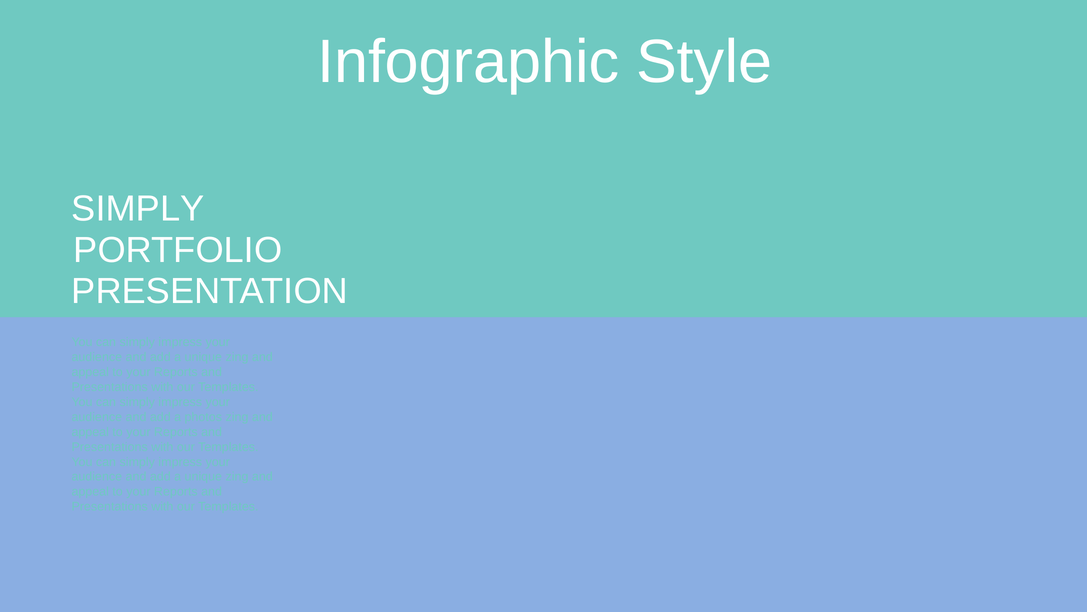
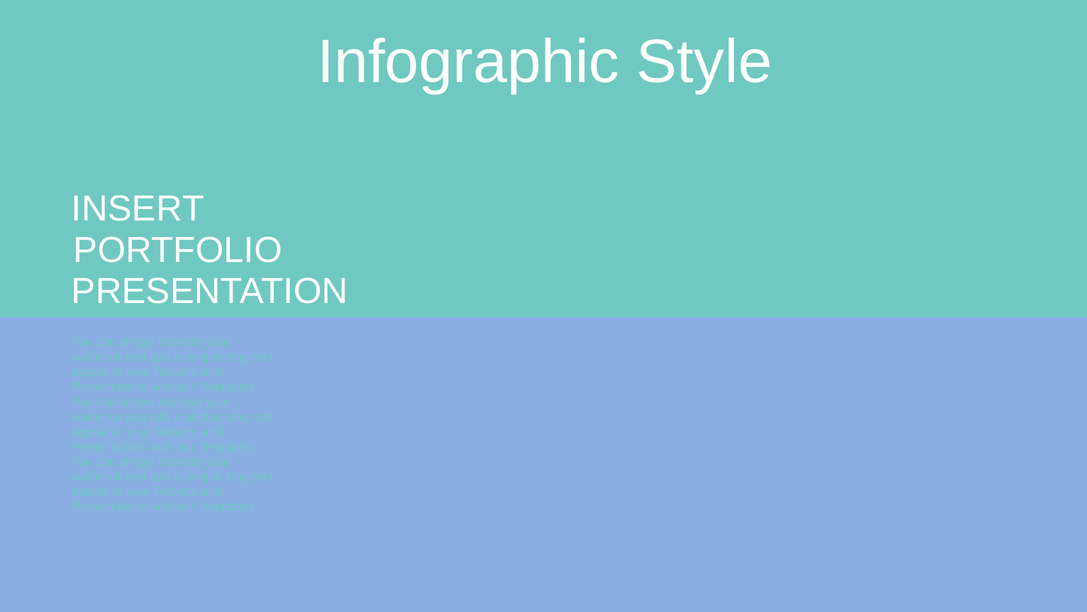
SIMPLY at (138, 209): SIMPLY -> INSERT
